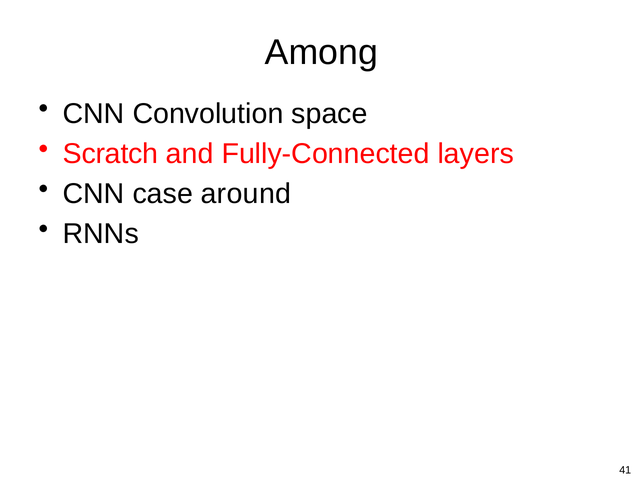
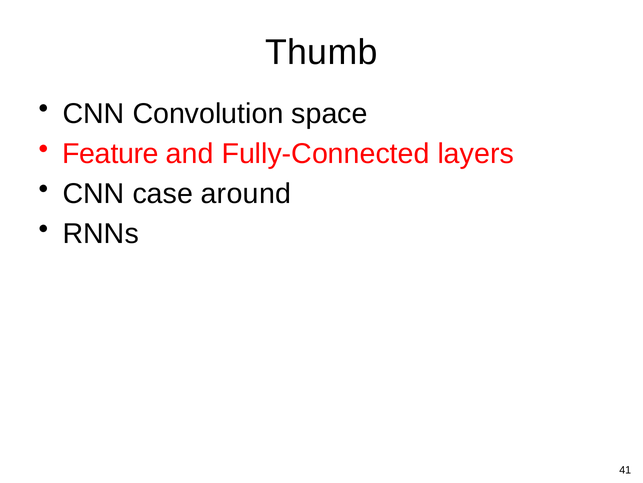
Among: Among -> Thumb
Scratch: Scratch -> Feature
